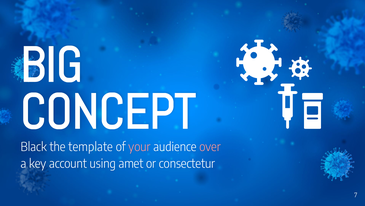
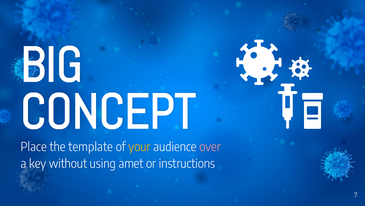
Black: Black -> Place
your colour: pink -> yellow
account: account -> without
consectetur: consectetur -> instructions
